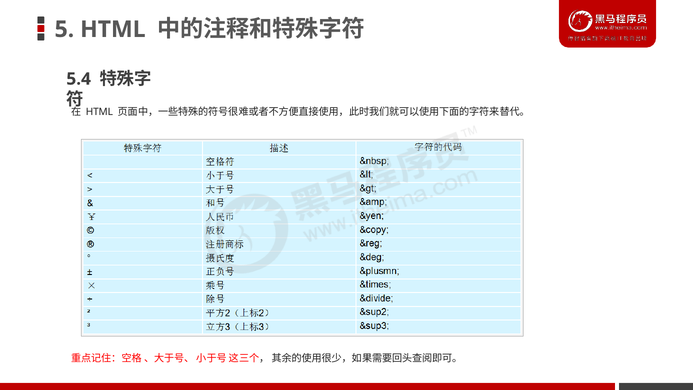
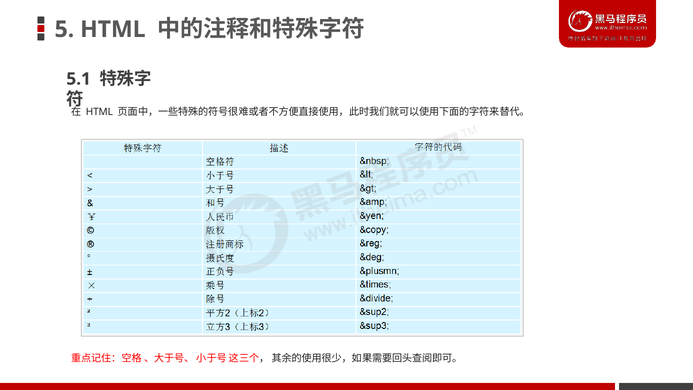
5.4: 5.4 -> 5.1
